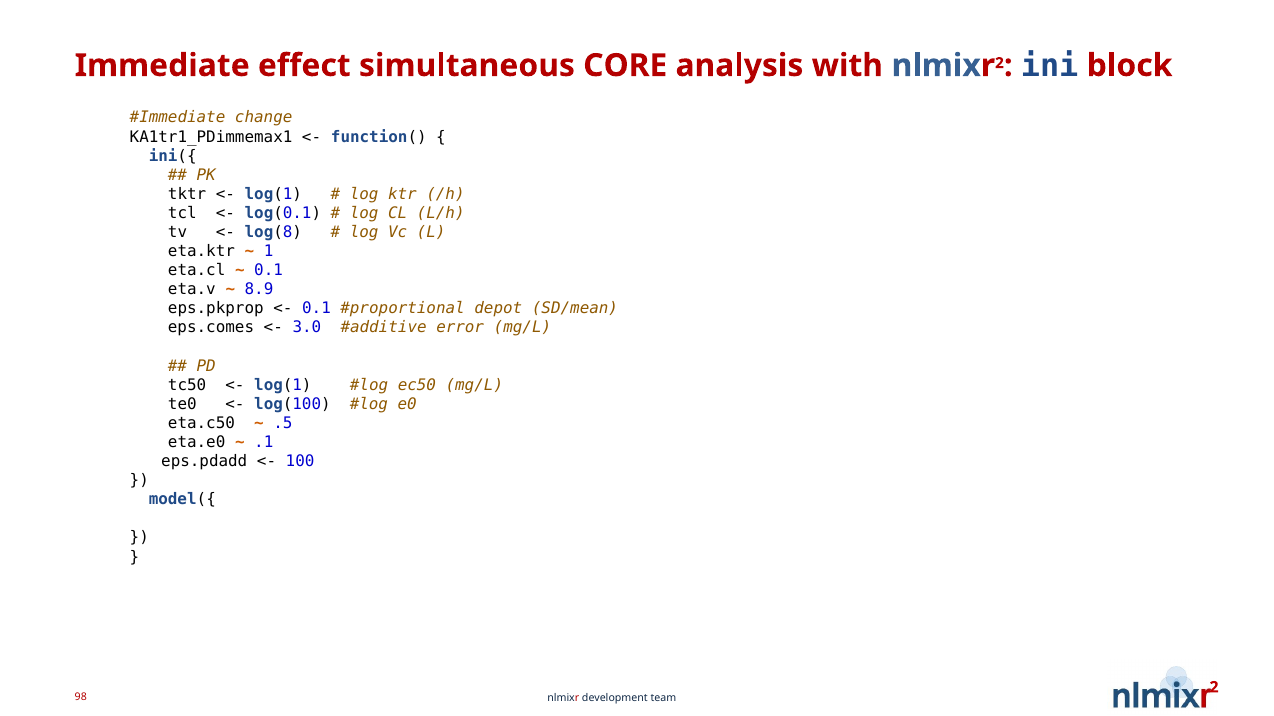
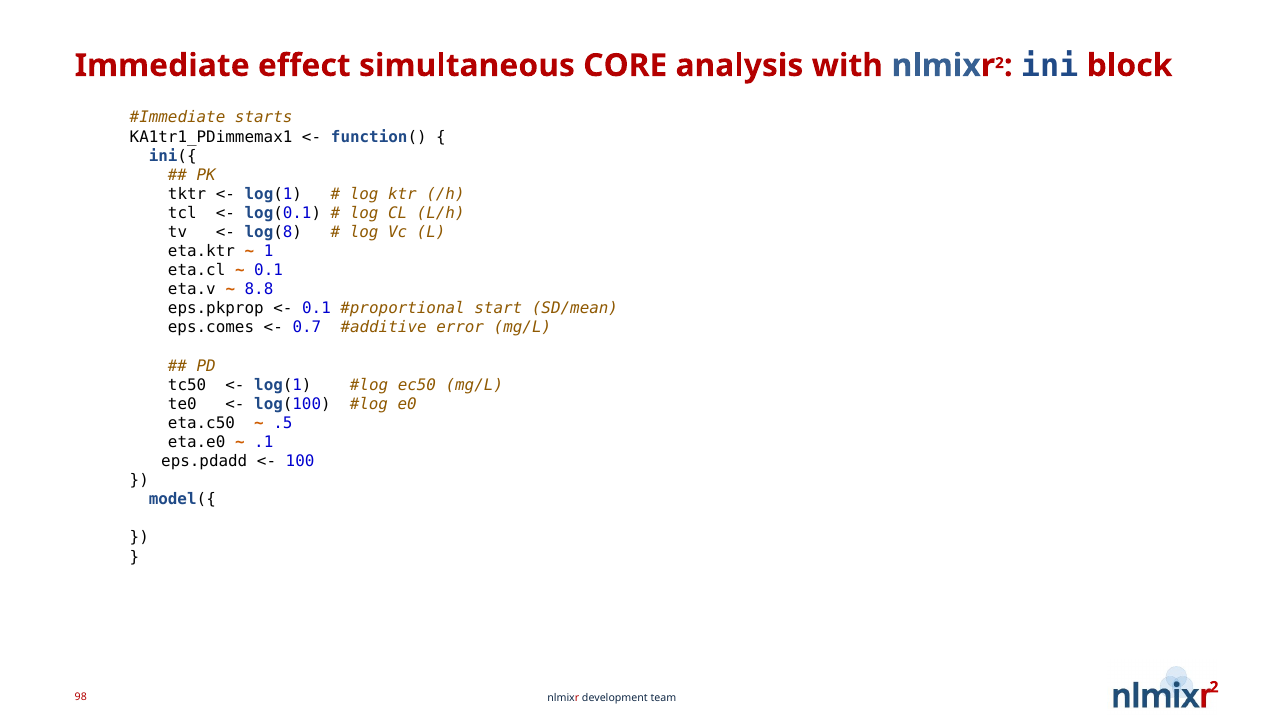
change: change -> starts
8.9: 8.9 -> 8.8
depot: depot -> start
3.0: 3.0 -> 0.7
